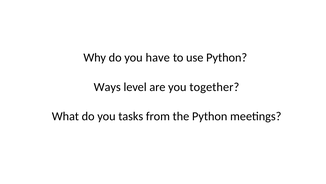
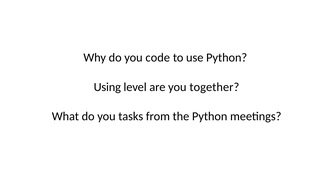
have: have -> code
Ways: Ways -> Using
